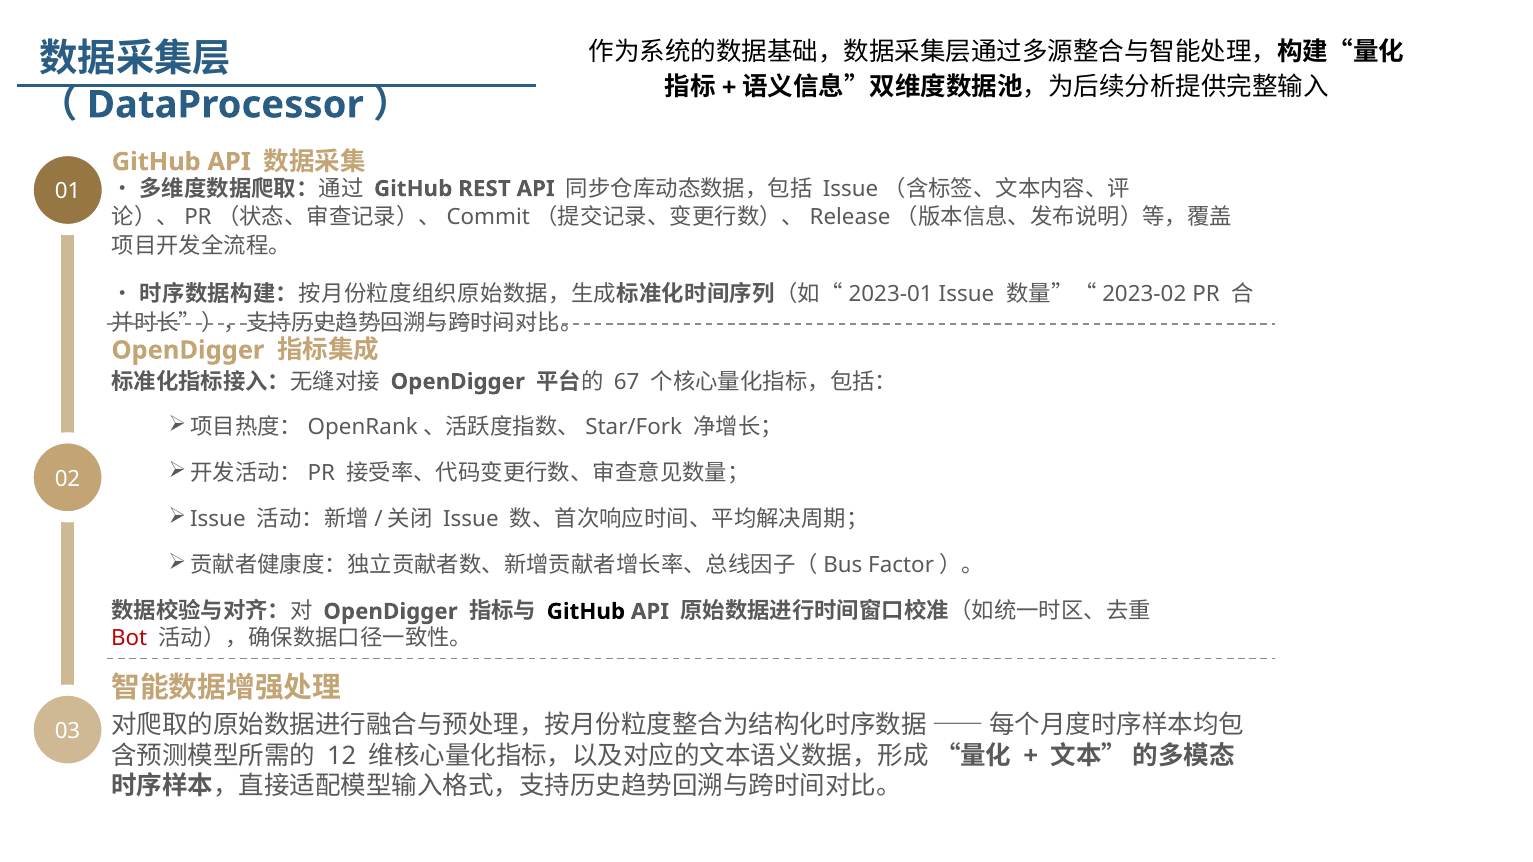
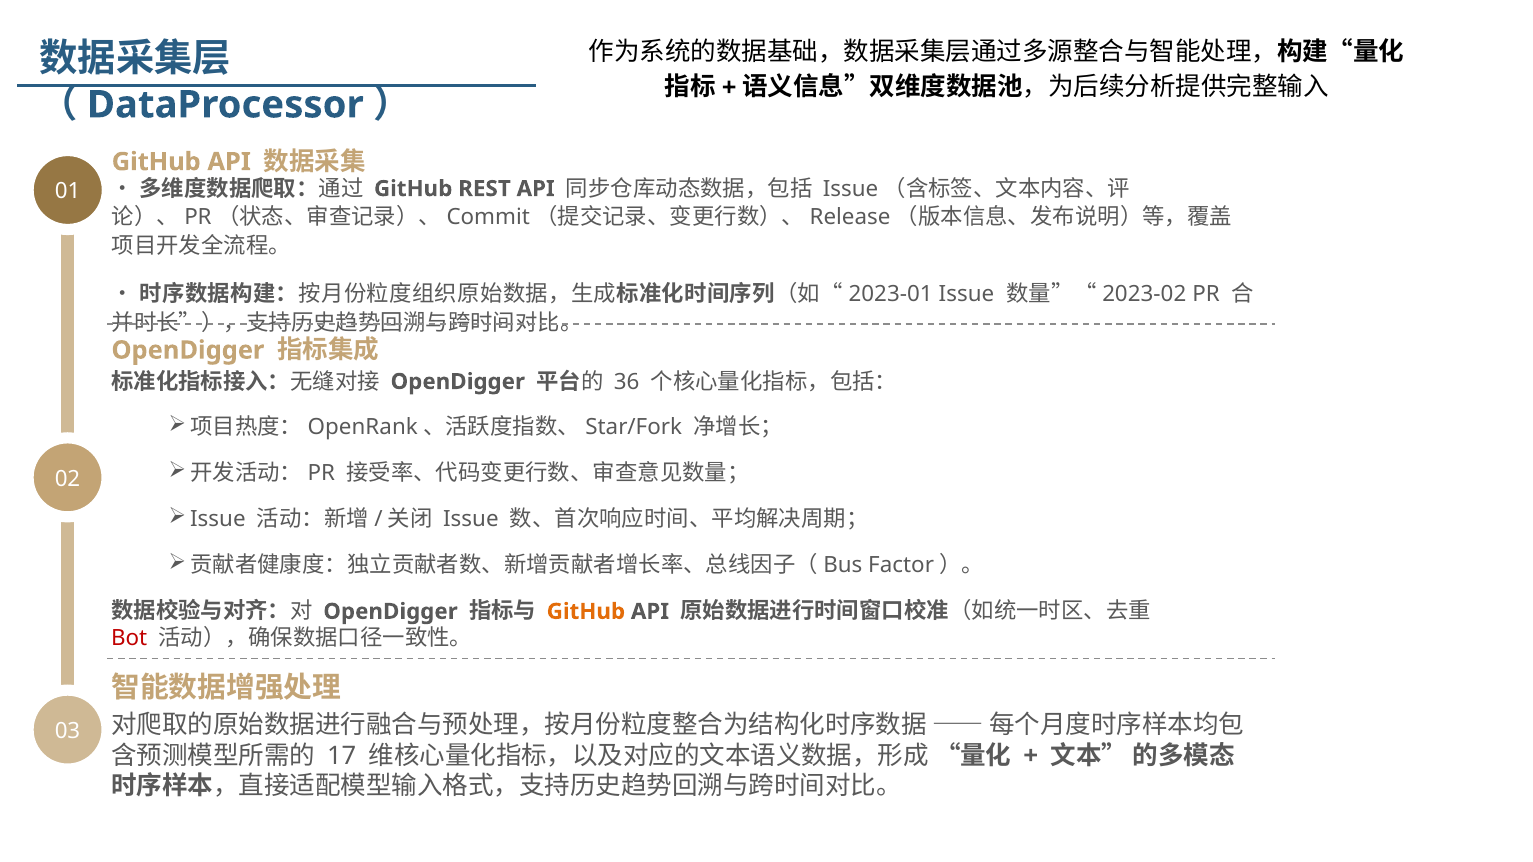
67: 67 -> 36
GitHub at (586, 612) colour: black -> orange
12: 12 -> 17
